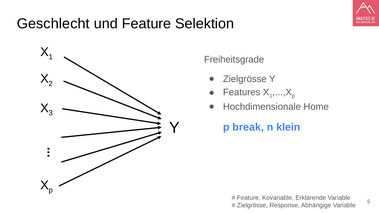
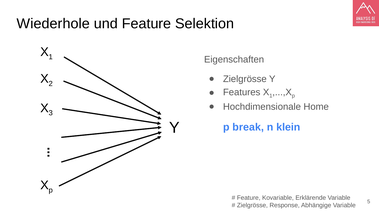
Geschlecht: Geschlecht -> Wiederhole
Freiheitsgrade: Freiheitsgrade -> Eigenschaften
